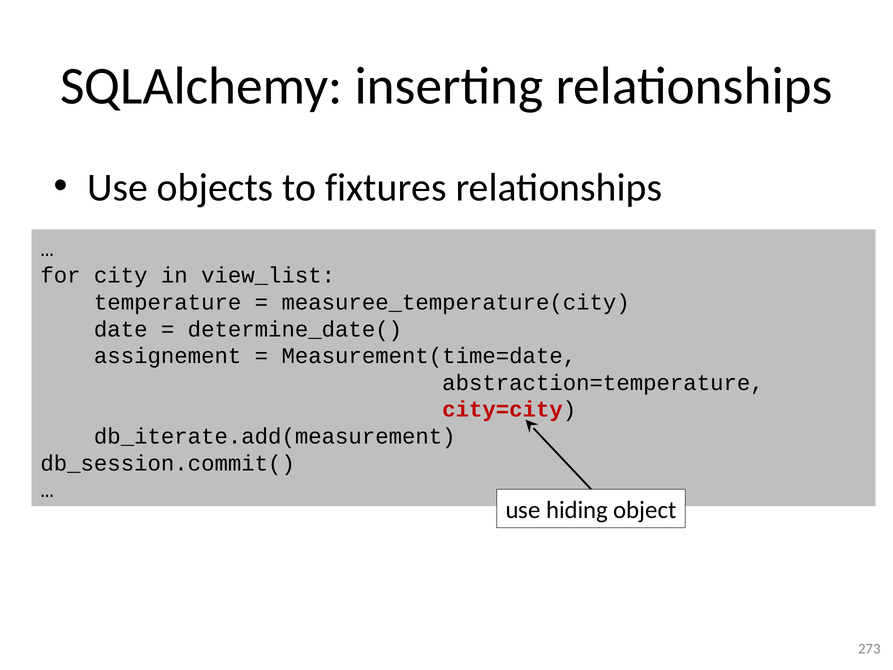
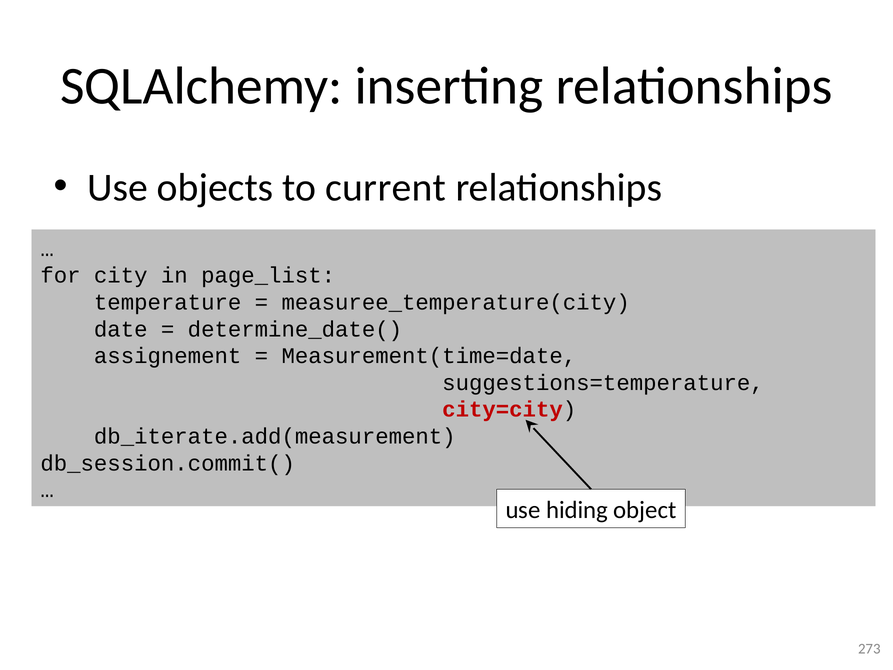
fixtures: fixtures -> current
view_list: view_list -> page_list
abstraction=temperature: abstraction=temperature -> suggestions=temperature
